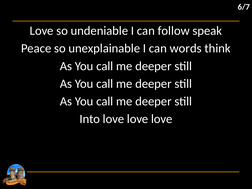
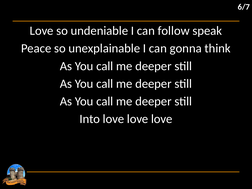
words: words -> gonna
